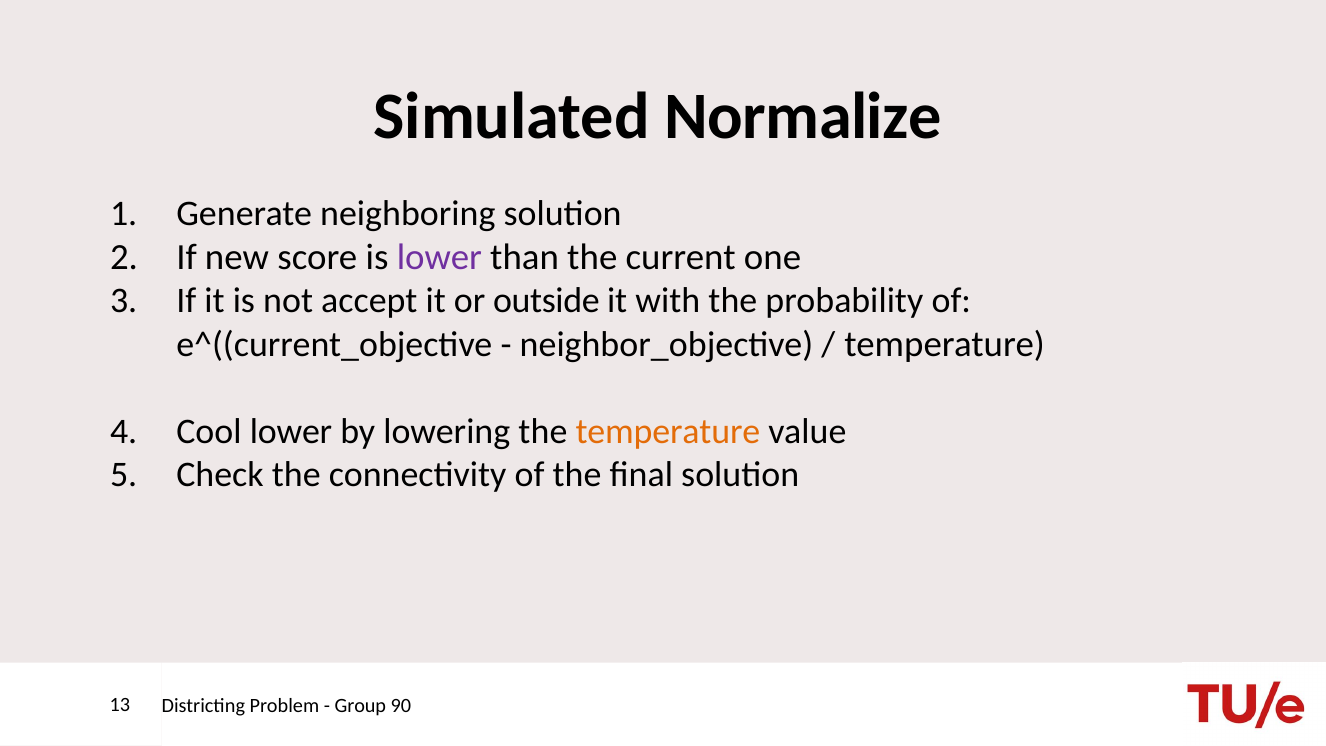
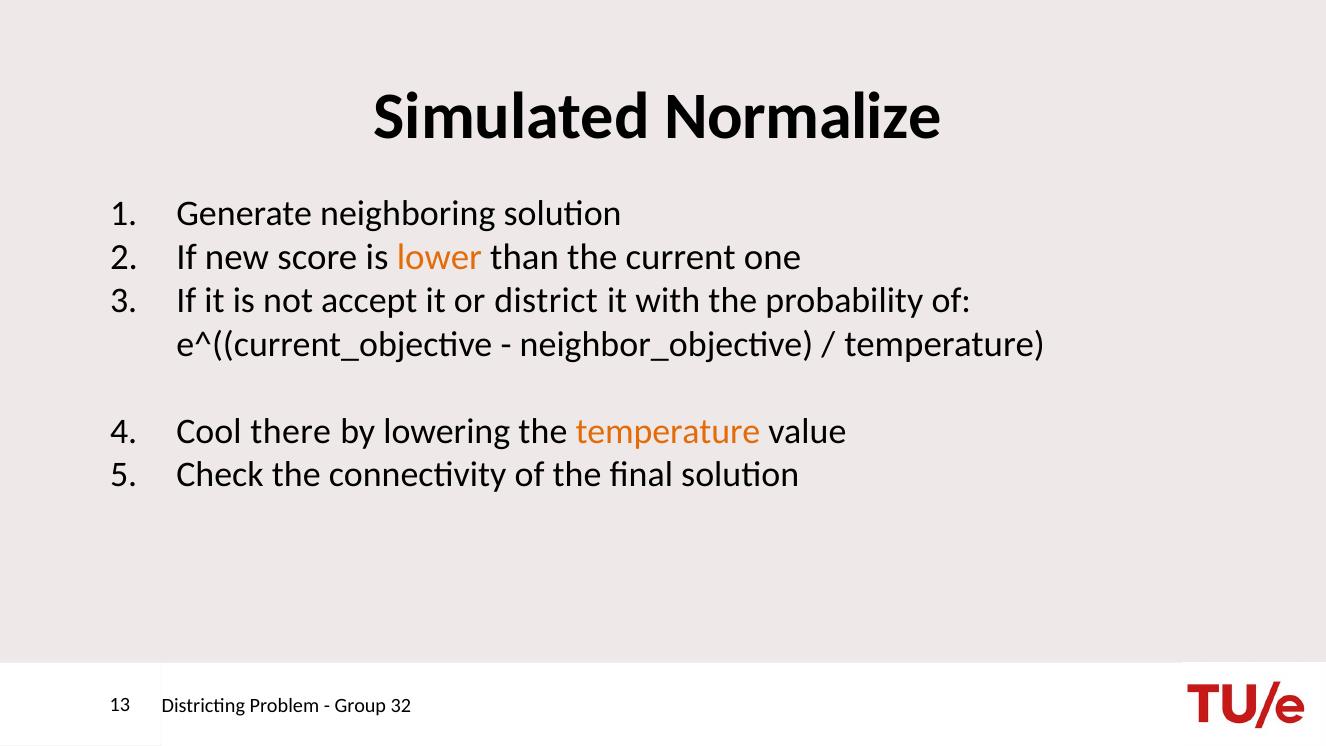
lower at (439, 257) colour: purple -> orange
outside: outside -> district
Cool lower: lower -> there
90: 90 -> 32
